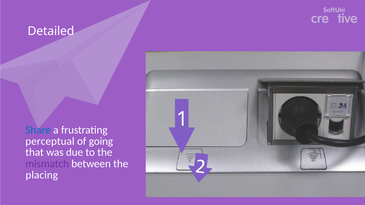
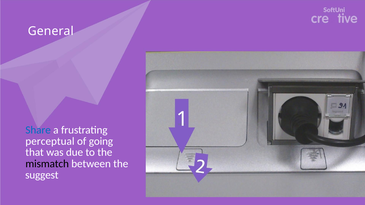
Detailed: Detailed -> General
mismatch colour: purple -> black
placing: placing -> suggest
